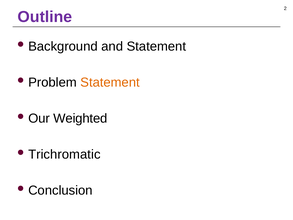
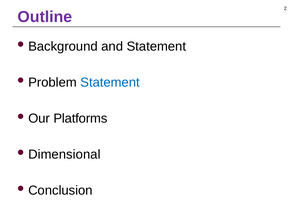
Statement at (110, 82) colour: orange -> blue
Weighted: Weighted -> Platforms
Trichromatic: Trichromatic -> Dimensional
